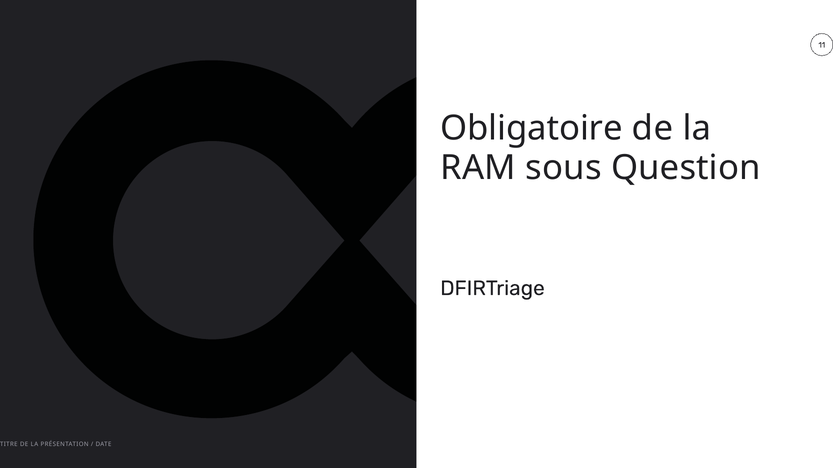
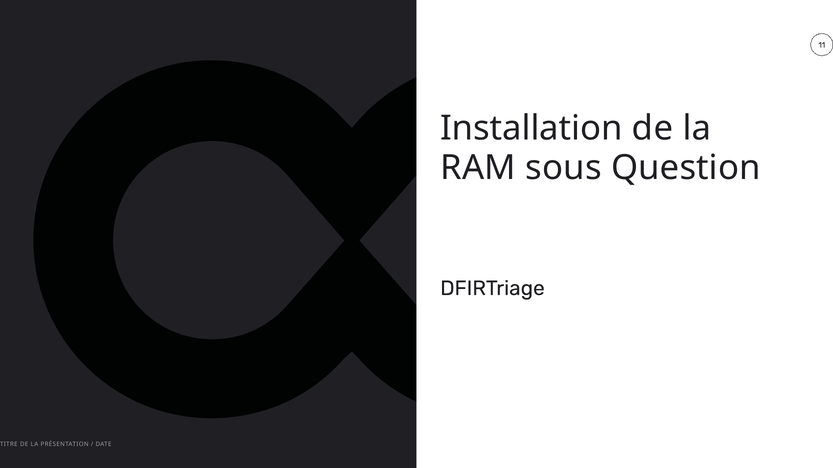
Obligatoire: Obligatoire -> Installation
